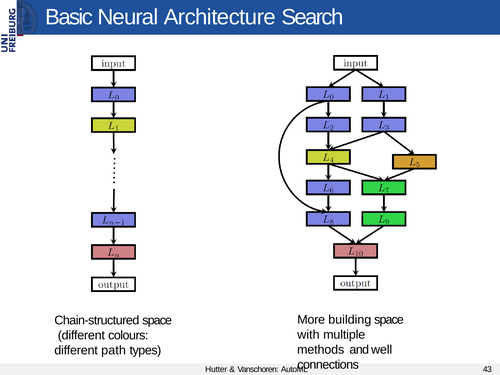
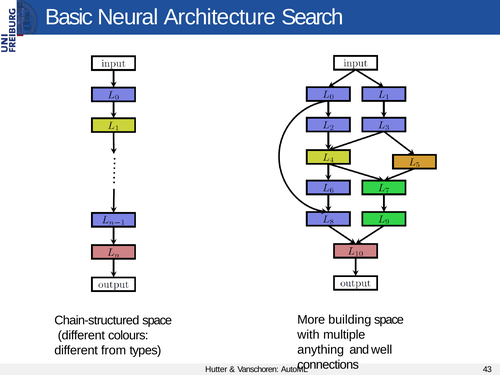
methods: methods -> anything
path: path -> from
